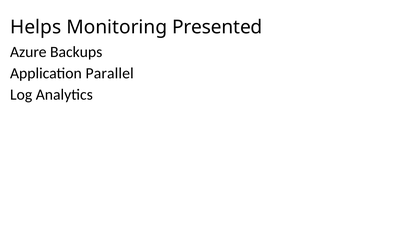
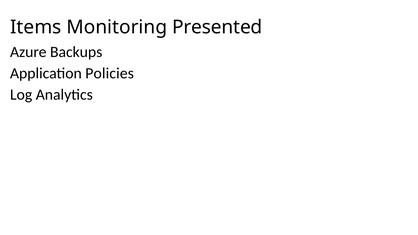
Helps: Helps -> Items
Parallel: Parallel -> Policies
